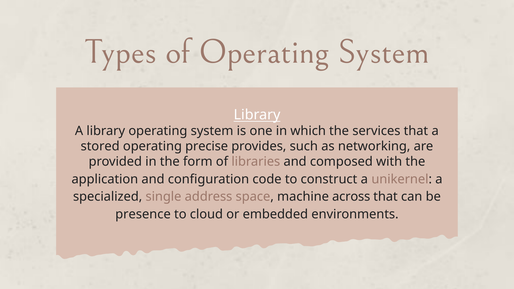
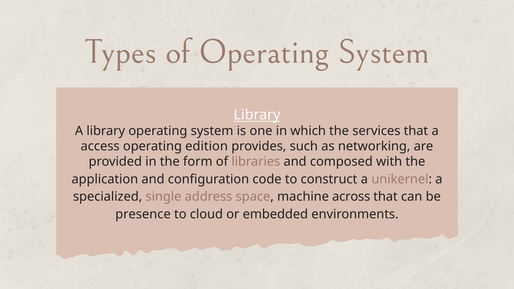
stored: stored -> access
precise: precise -> edition
